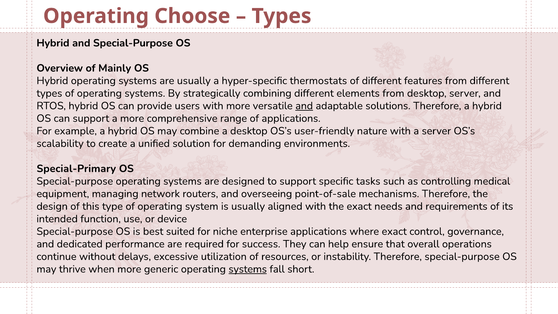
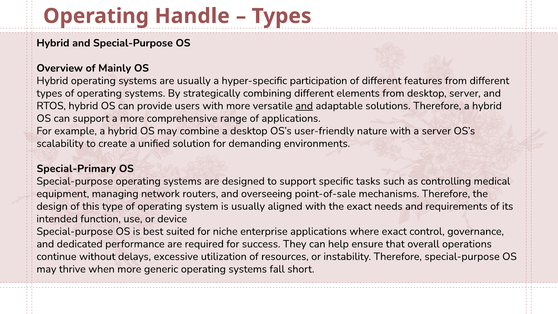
Choose: Choose -> Handle
thermostats: thermostats -> participation
systems at (248, 269) underline: present -> none
